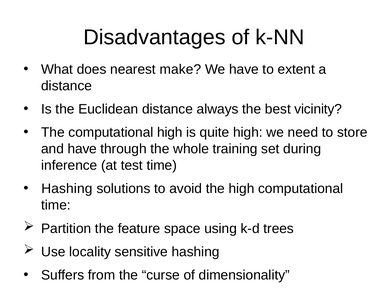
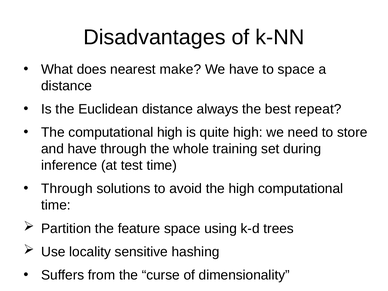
to extent: extent -> space
vicinity: vicinity -> repeat
Hashing at (67, 189): Hashing -> Through
